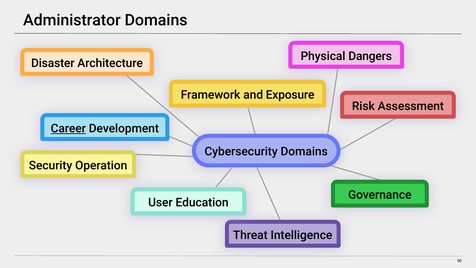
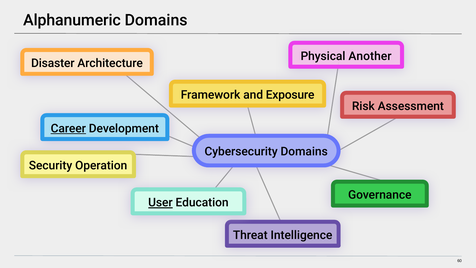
Administrator: Administrator -> Alphanumeric
Dangers: Dangers -> Another
User underline: none -> present
